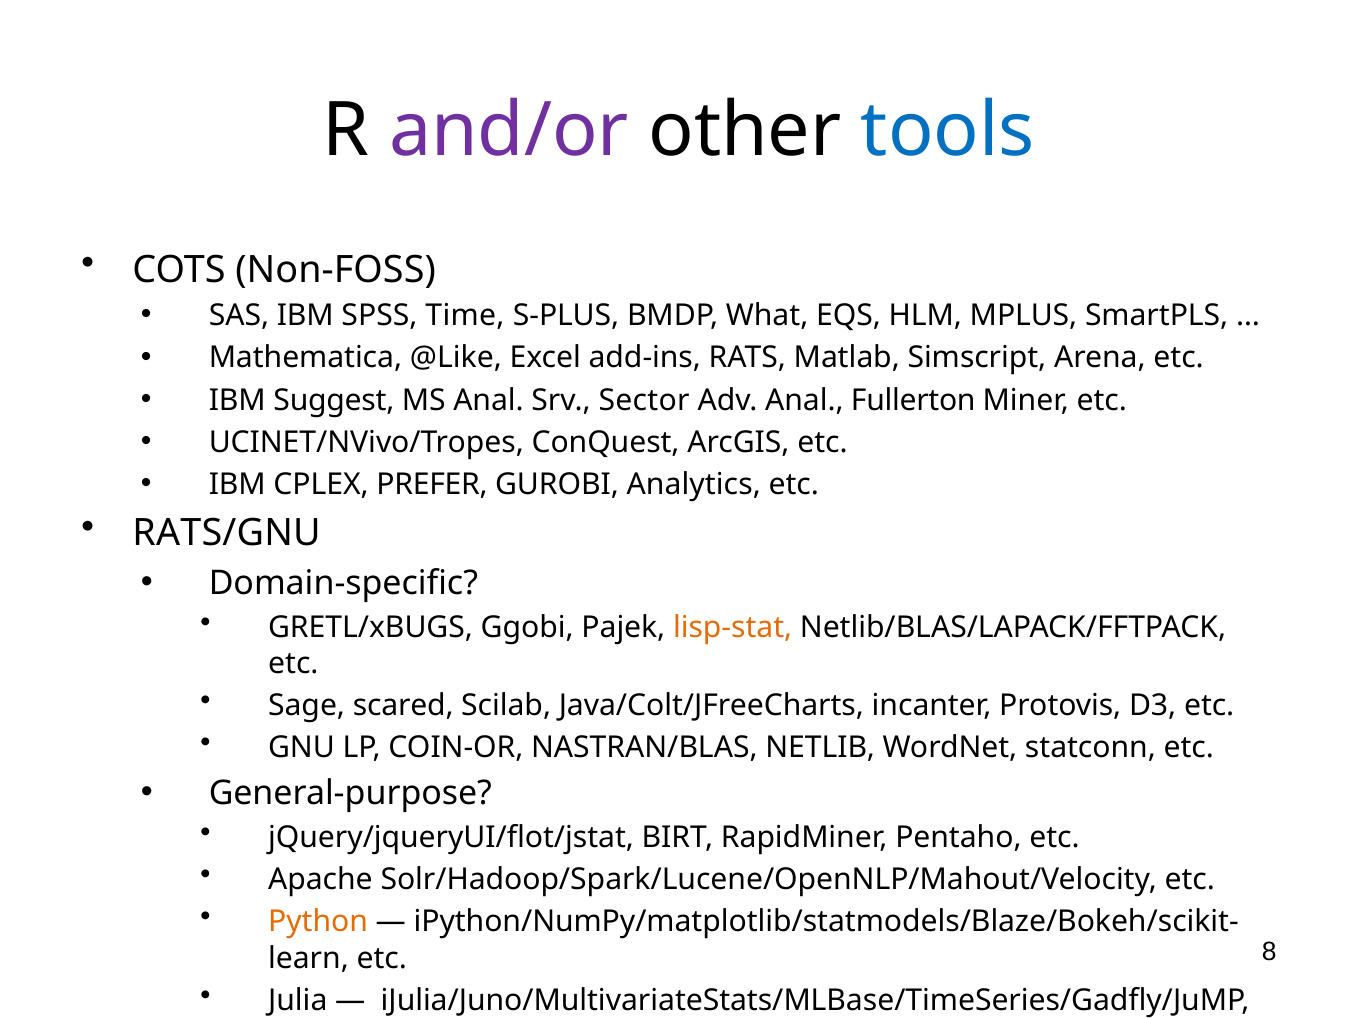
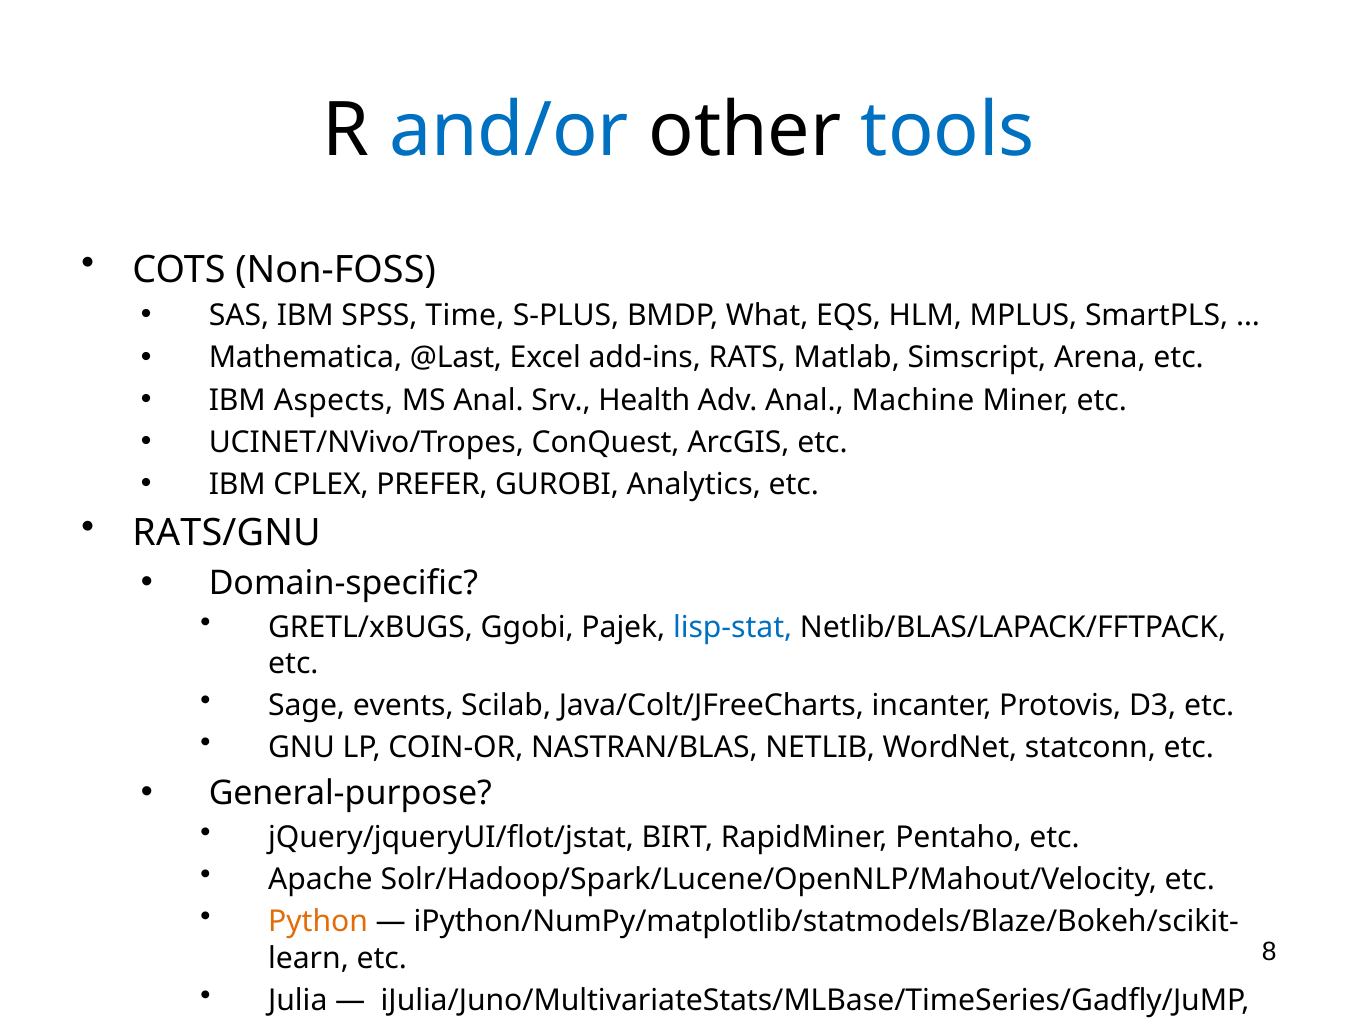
and/or colour: purple -> blue
@Like: @Like -> @Last
Suggest: Suggest -> Aspects
Sector: Sector -> Health
Fullerton: Fullerton -> Machine
lisp-stat colour: orange -> blue
scared: scared -> events
